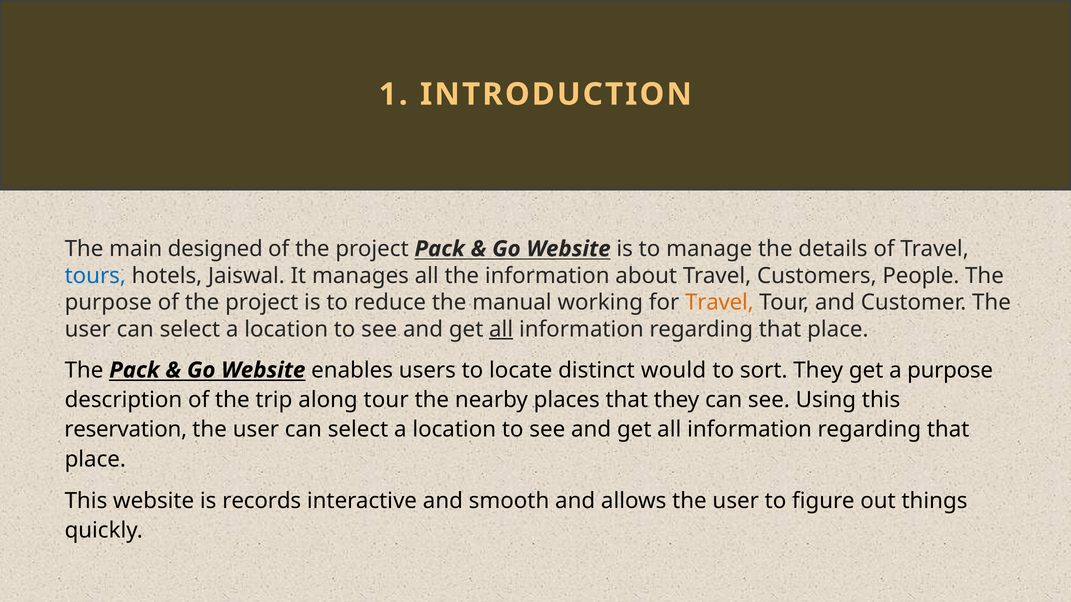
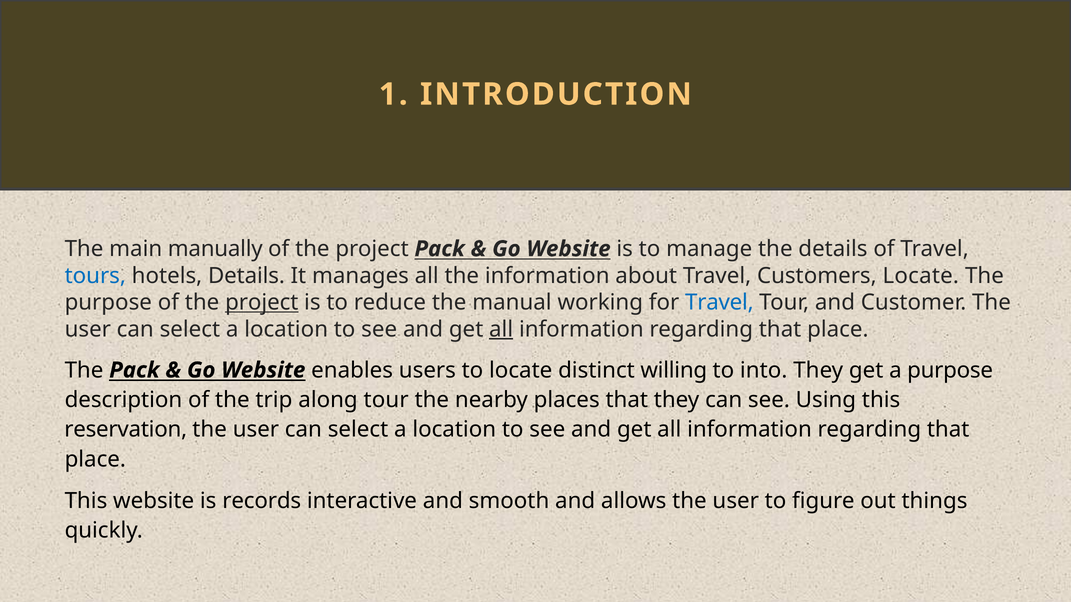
designed: designed -> manually
hotels Jaiswal: Jaiswal -> Details
Customers People: People -> Locate
project at (262, 303) underline: none -> present
Travel at (719, 303) colour: orange -> blue
would: would -> willing
sort: sort -> into
